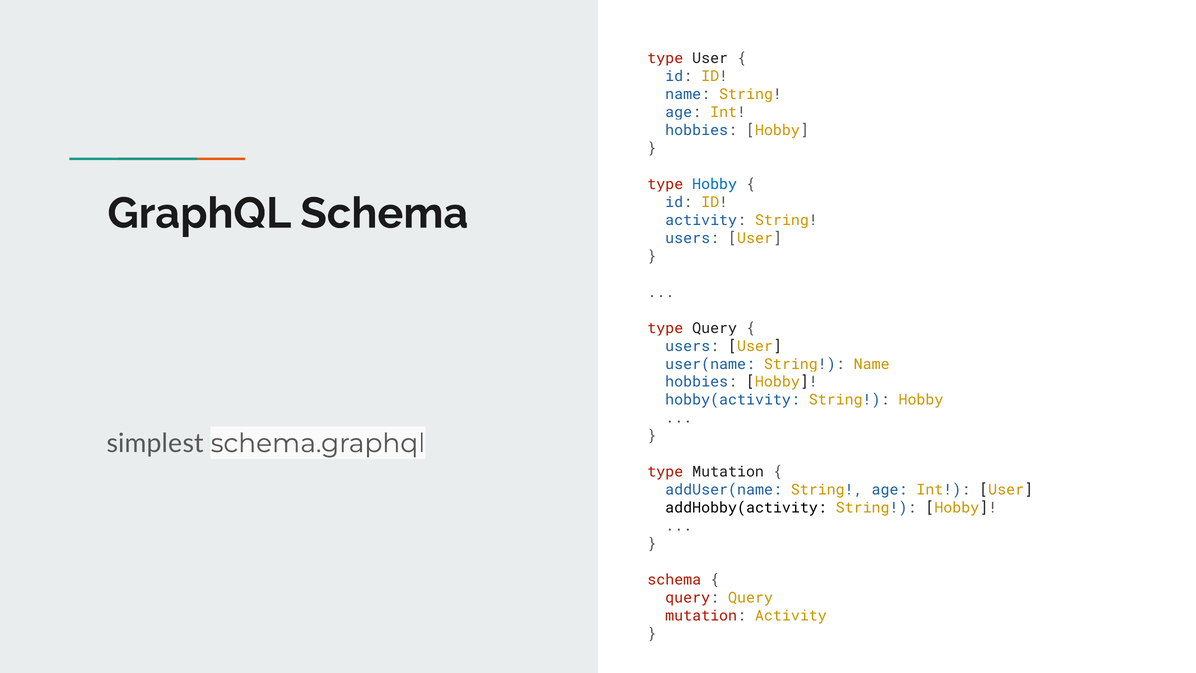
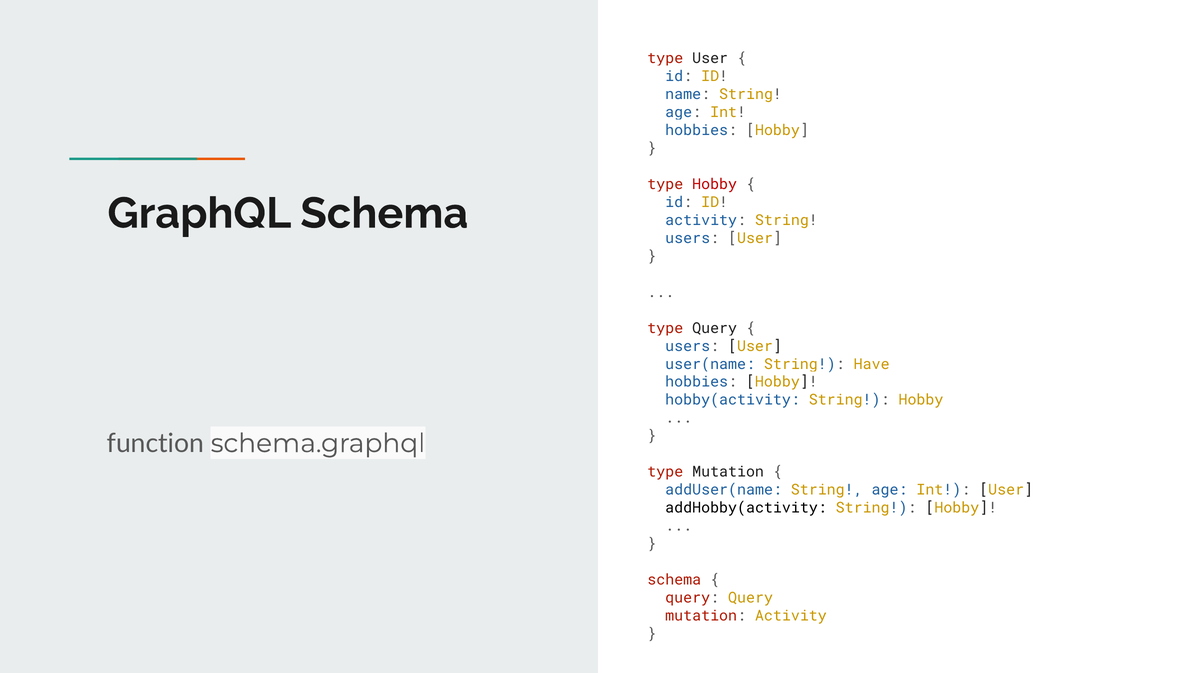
Hobby at (715, 184) colour: blue -> red
String Name: Name -> Have
simplest: simplest -> function
